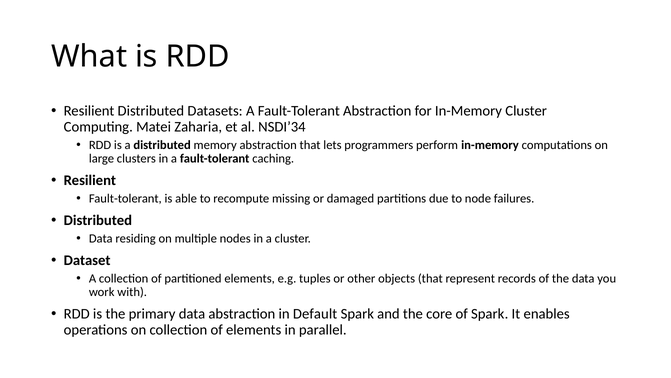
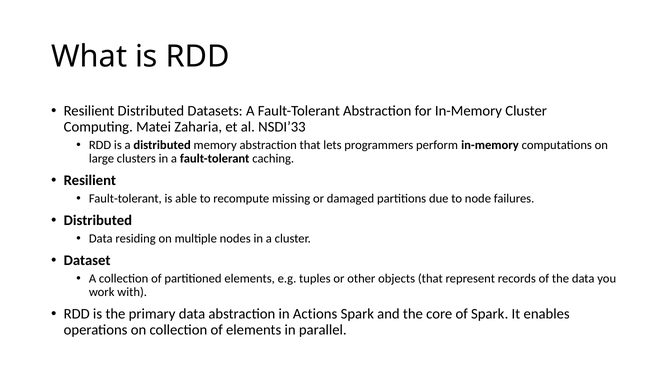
NSDI’34: NSDI’34 -> NSDI’33
Default: Default -> Actions
